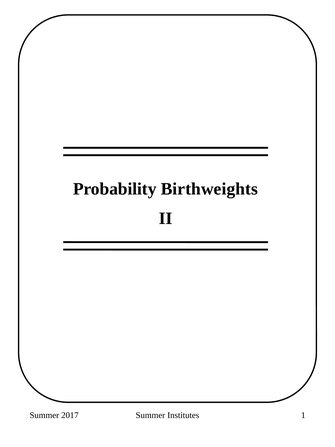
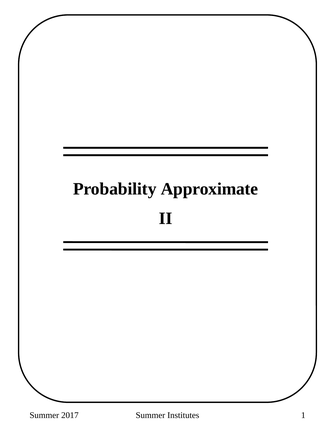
Birthweights: Birthweights -> Approximate
